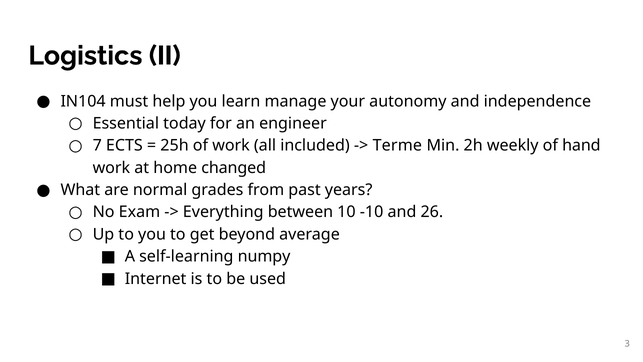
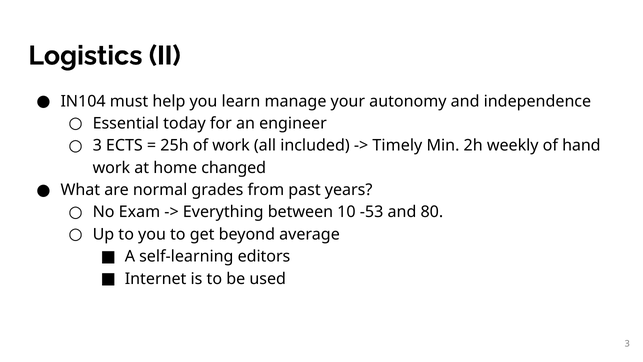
7 at (97, 145): 7 -> 3
Terme: Terme -> Timely
-10: -10 -> -53
26: 26 -> 80
numpy: numpy -> editors
